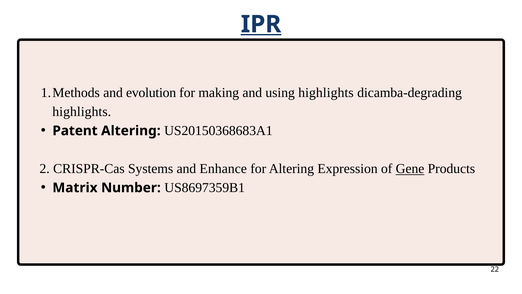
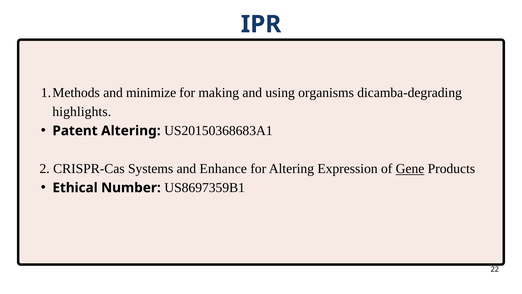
IPR underline: present -> none
evolution: evolution -> minimize
using highlights: highlights -> organisms
Matrix: Matrix -> Ethical
